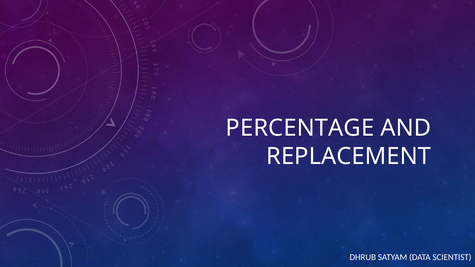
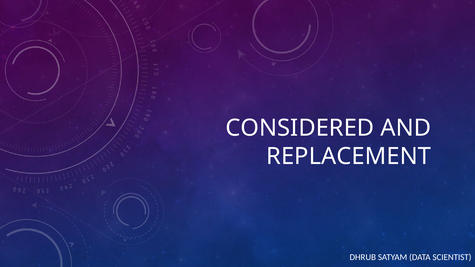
PERCENTAGE: PERCENTAGE -> CONSIDERED
